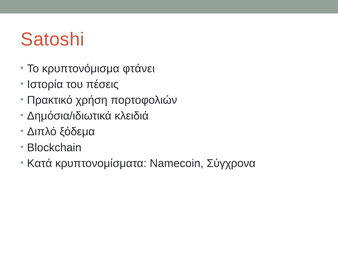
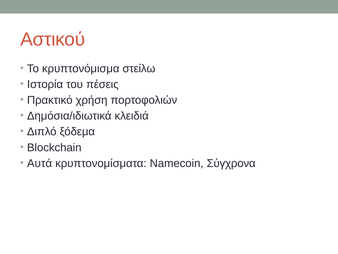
Satoshi: Satoshi -> Αστικού
φτάνει: φτάνει -> στείλω
Κατά: Κατά -> Αυτά
